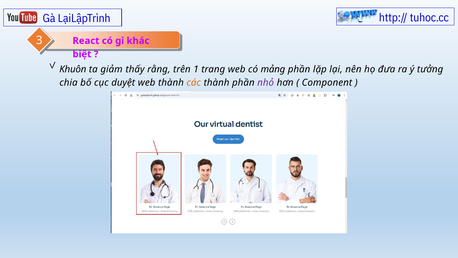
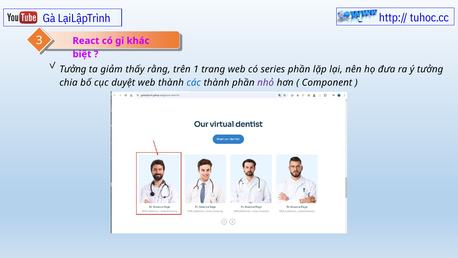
Khuôn at (73, 69): Khuôn -> Tưởng
mảng: mảng -> series
các colour: orange -> blue
